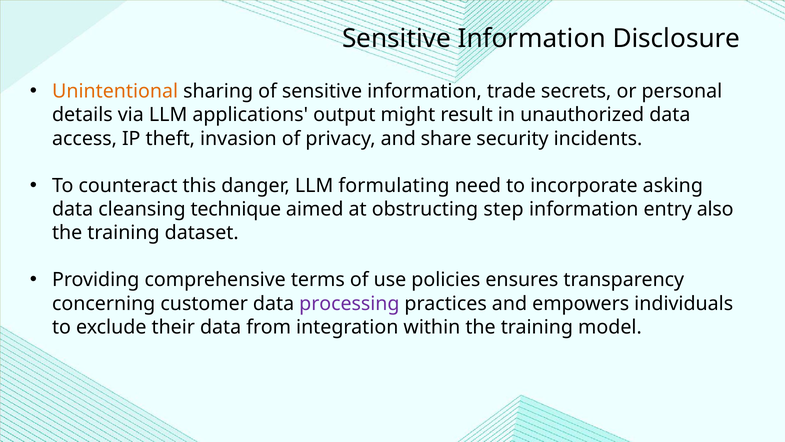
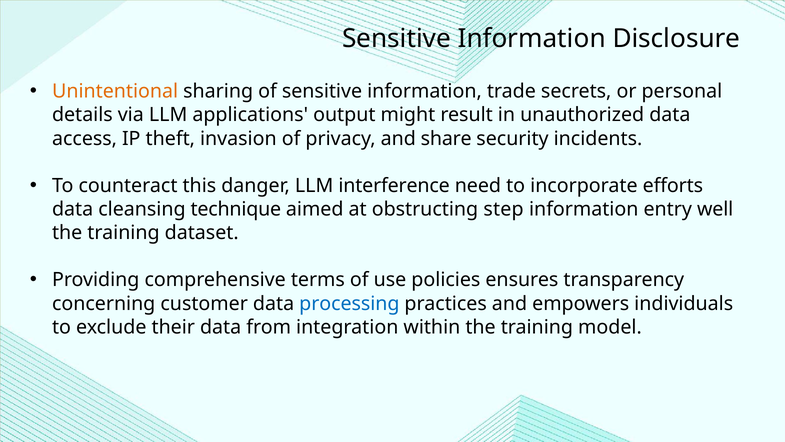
formulating: formulating -> interference
asking: asking -> efforts
also: also -> well
processing colour: purple -> blue
